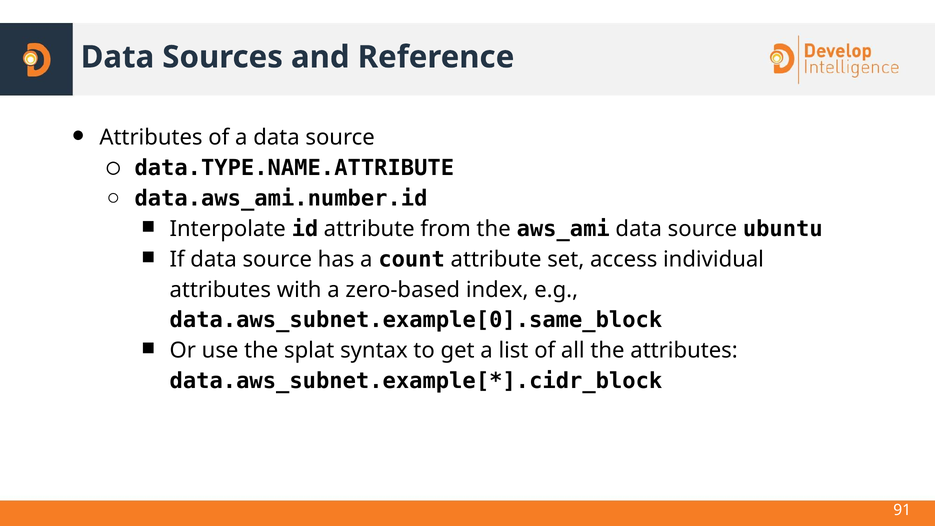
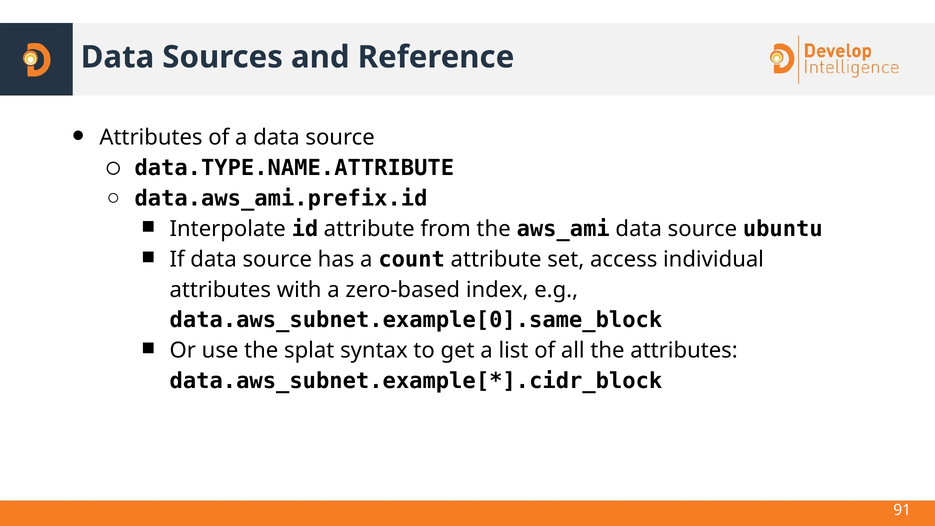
data.aws_ami.number.id: data.aws_ami.number.id -> data.aws_ami.prefix.id
